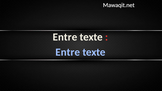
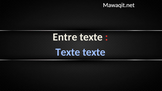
Entre at (68, 52): Entre -> Texte
